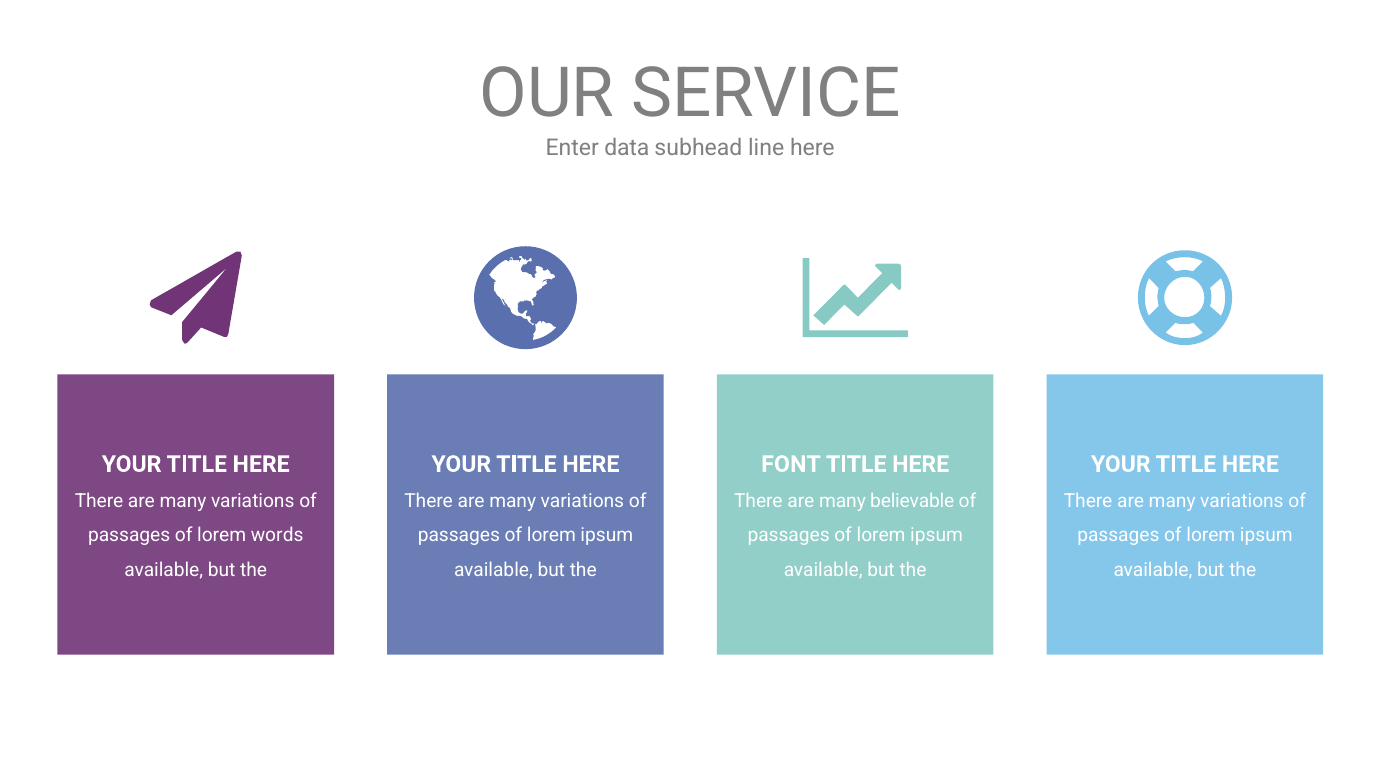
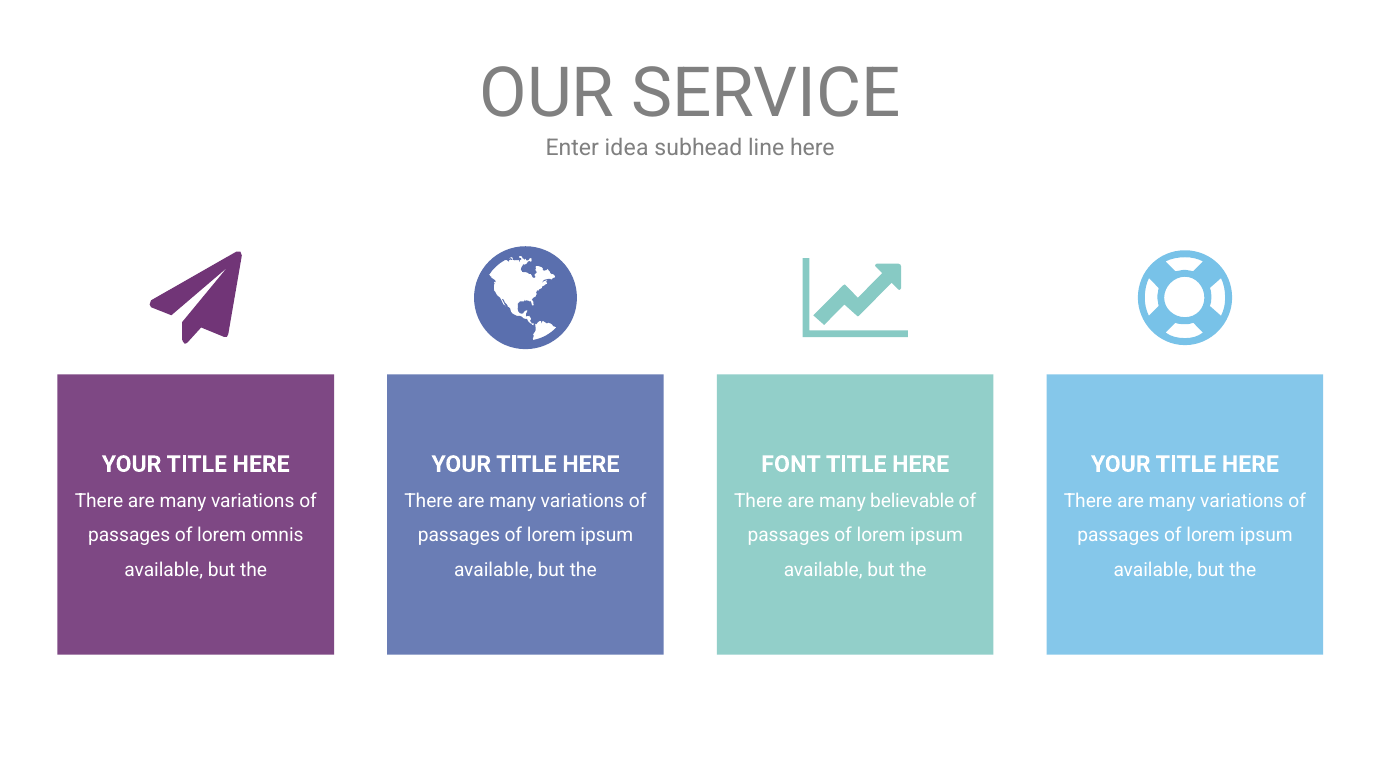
data: data -> idea
words: words -> omnis
